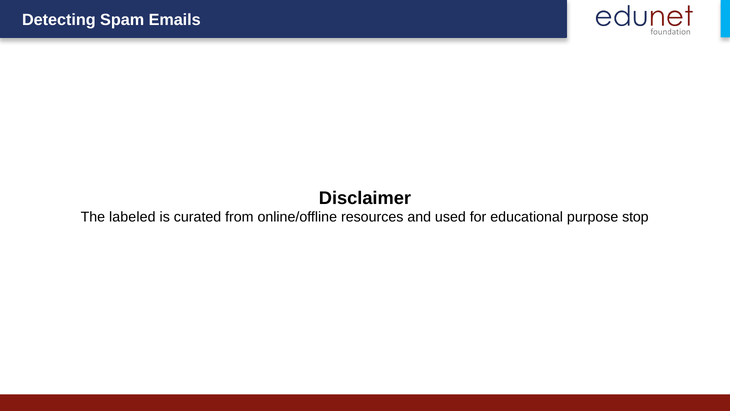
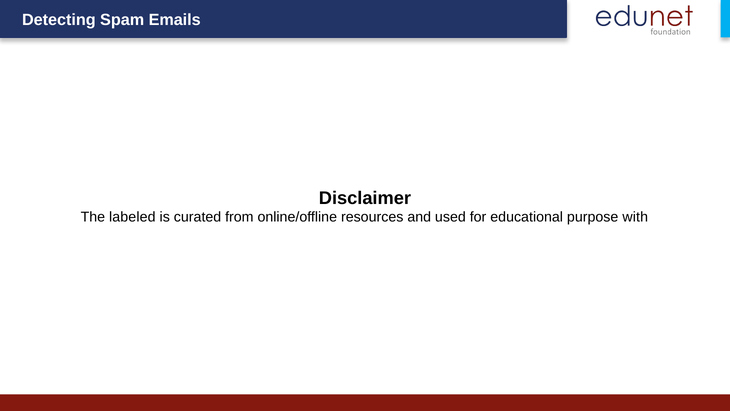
stop: stop -> with
